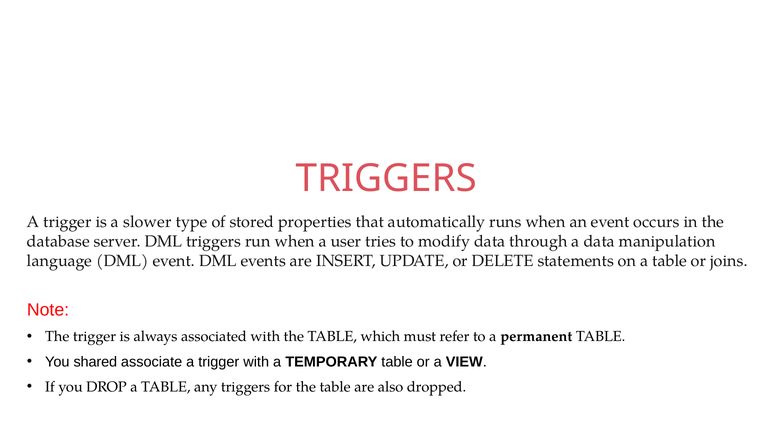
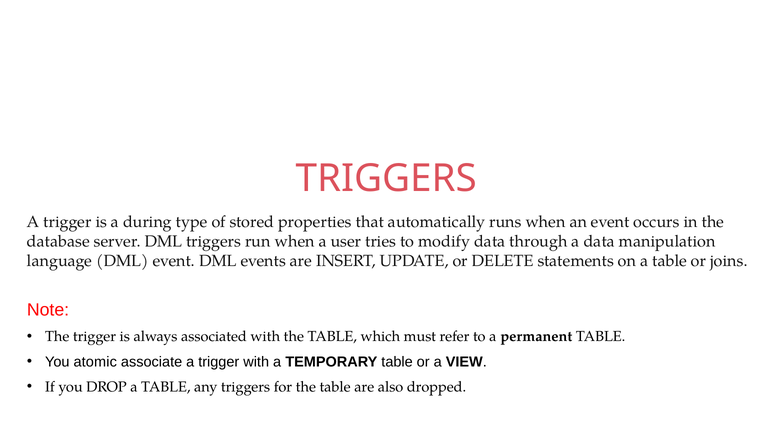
slower: slower -> during
shared: shared -> atomic
